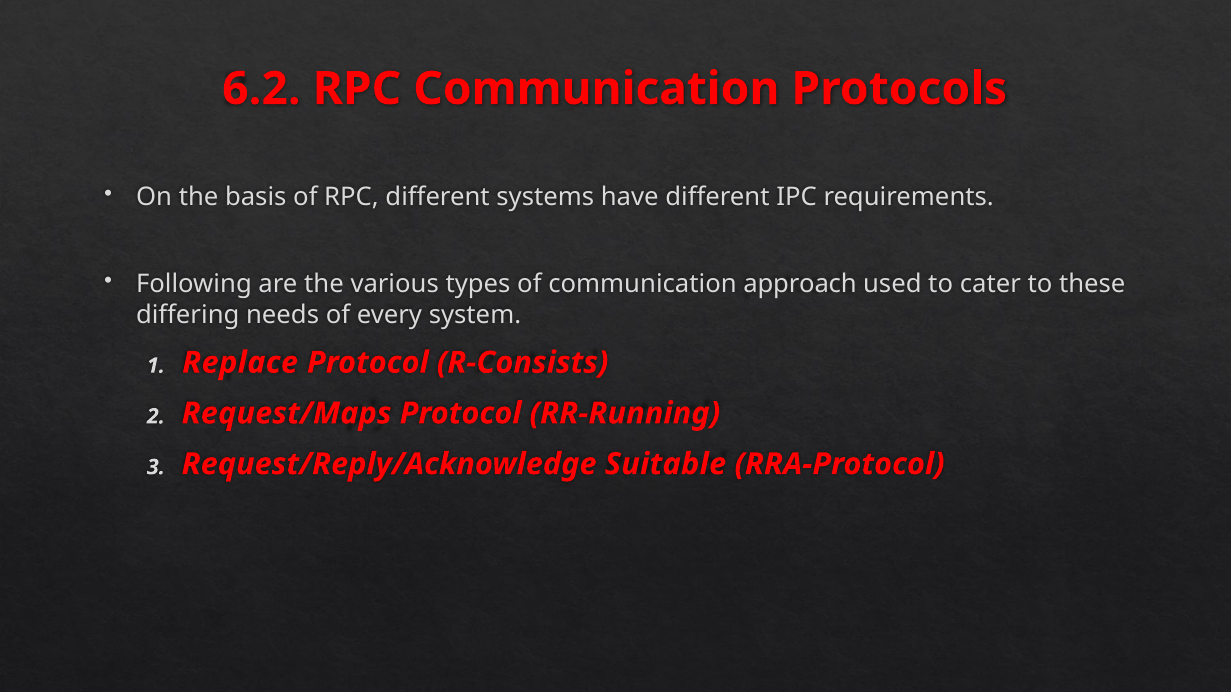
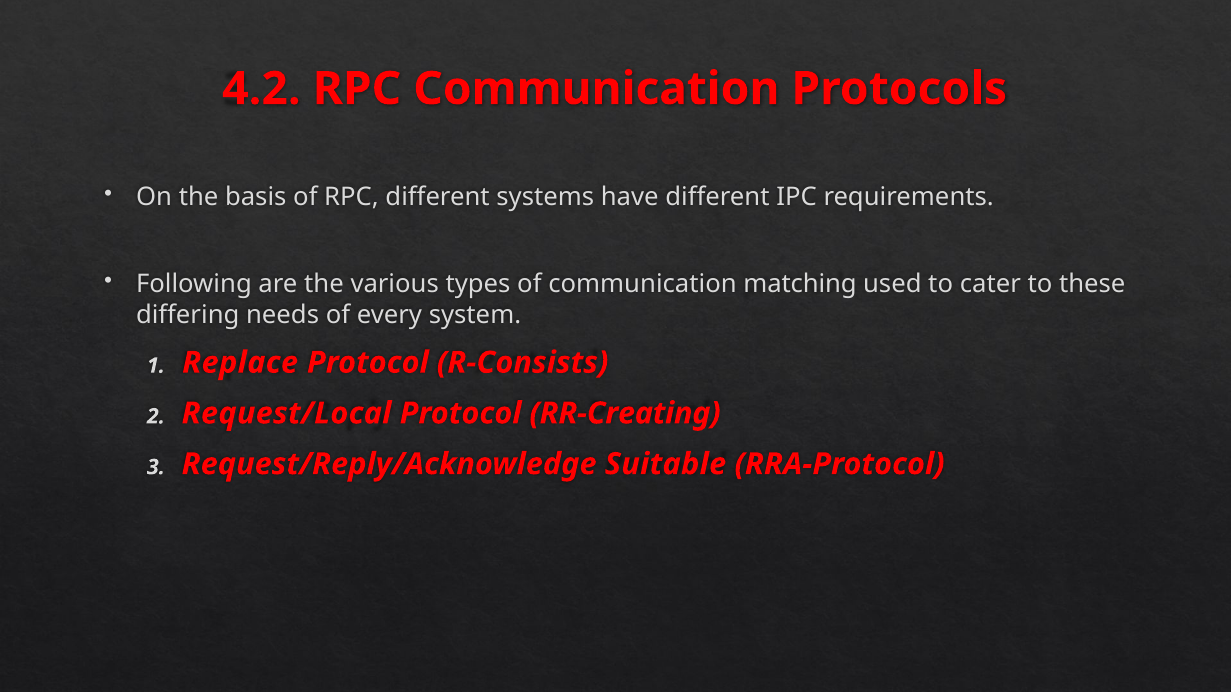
6.2: 6.2 -> 4.2
approach: approach -> matching
Request/Maps: Request/Maps -> Request/Local
RR-Running: RR-Running -> RR-Creating
